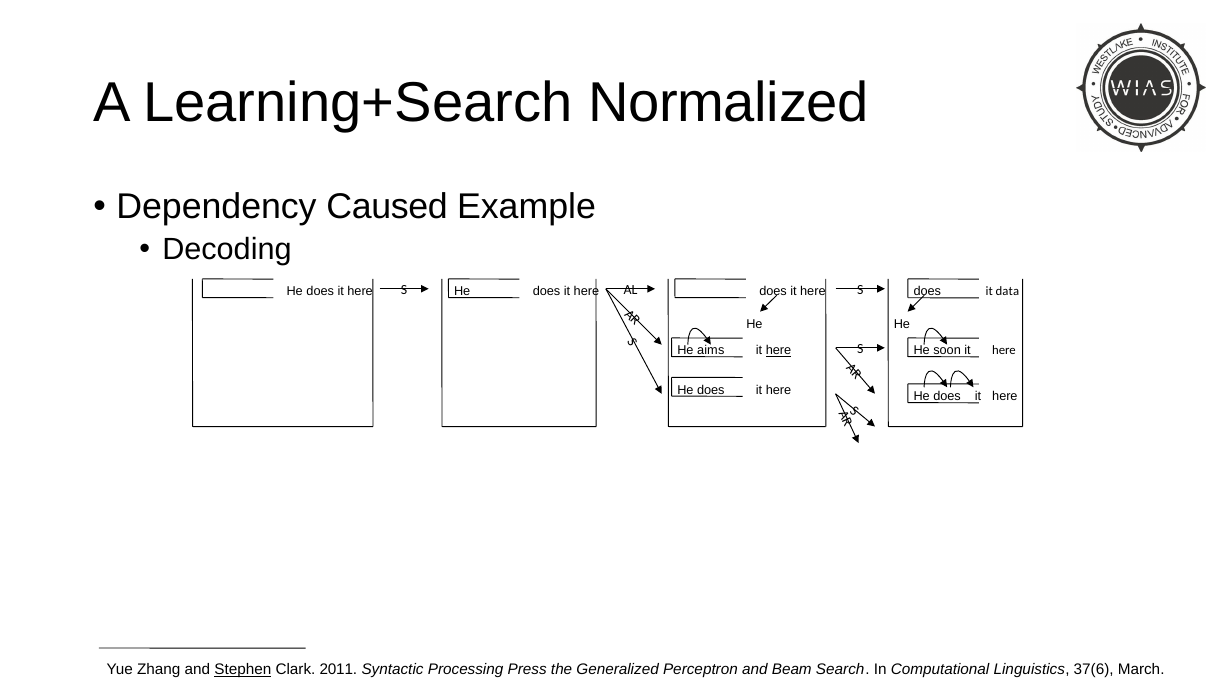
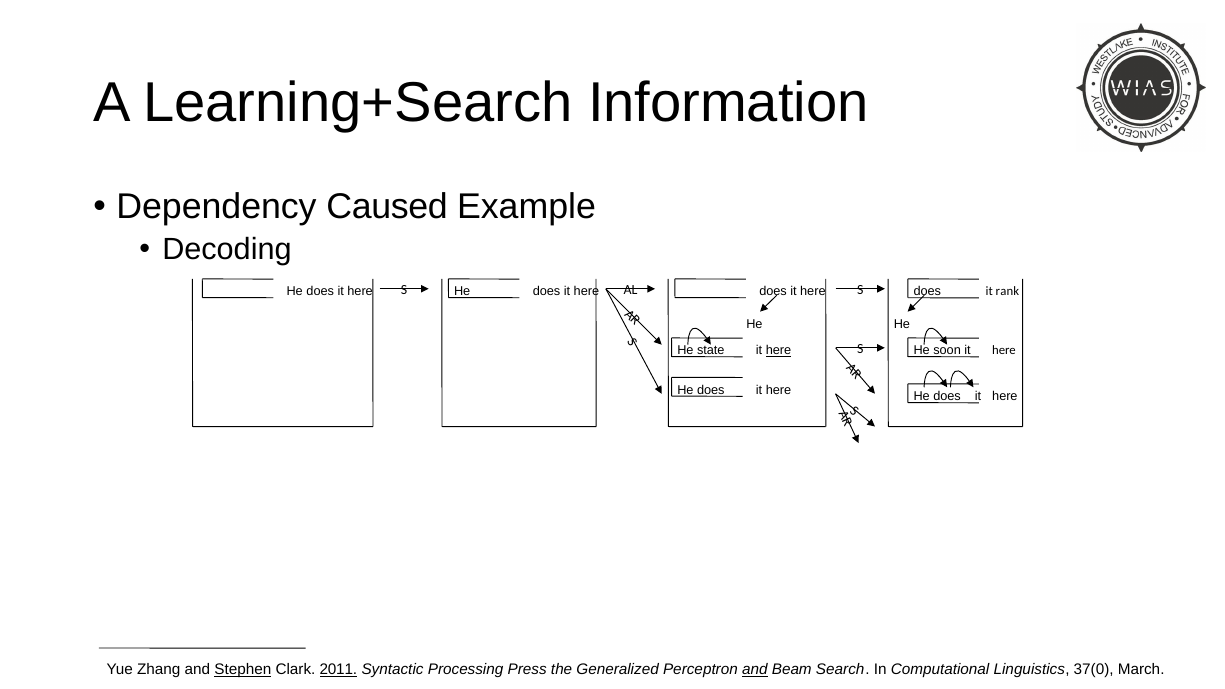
Normalized: Normalized -> Information
data: data -> rank
aims: aims -> state
2011 underline: none -> present
and at (755, 670) underline: none -> present
37(6: 37(6 -> 37(0
